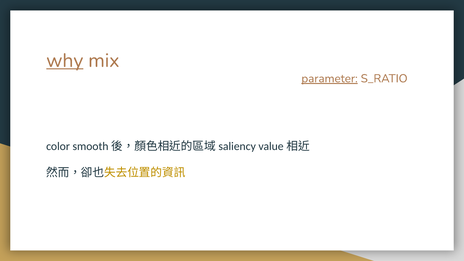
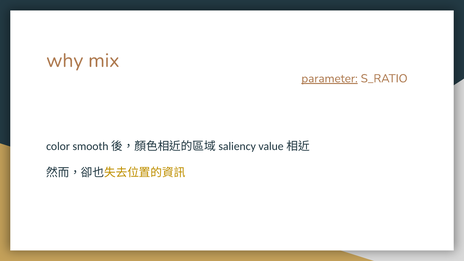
why underline: present -> none
